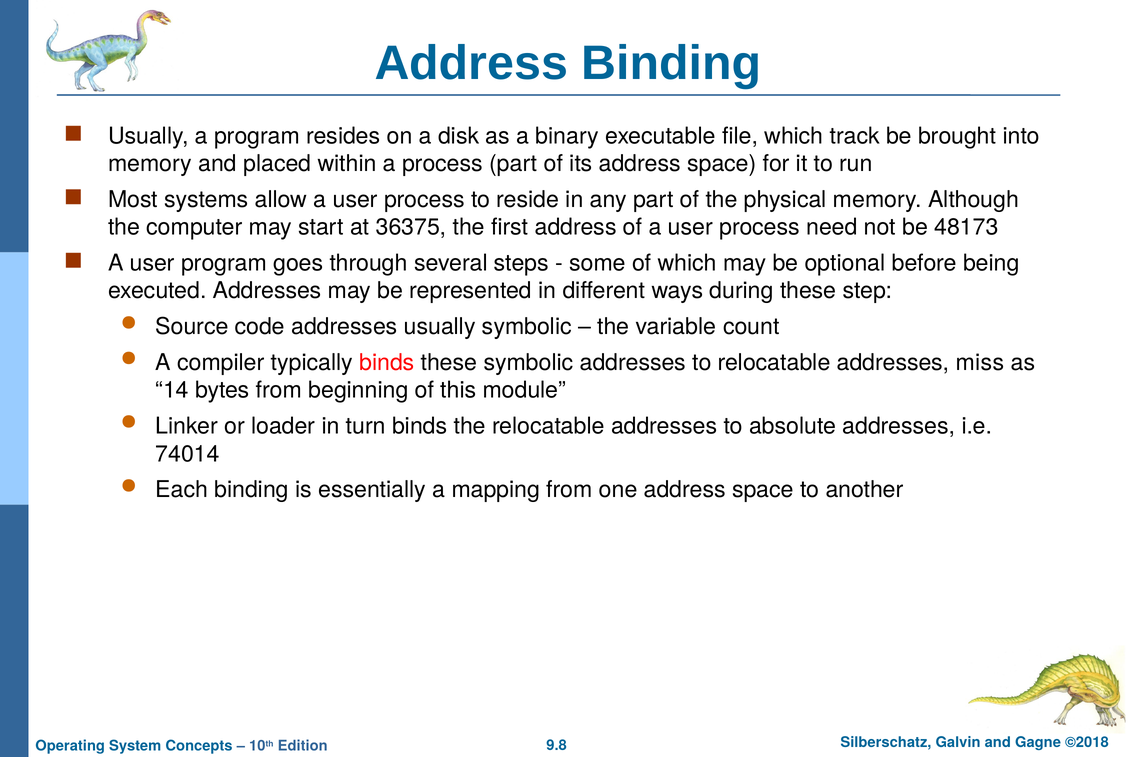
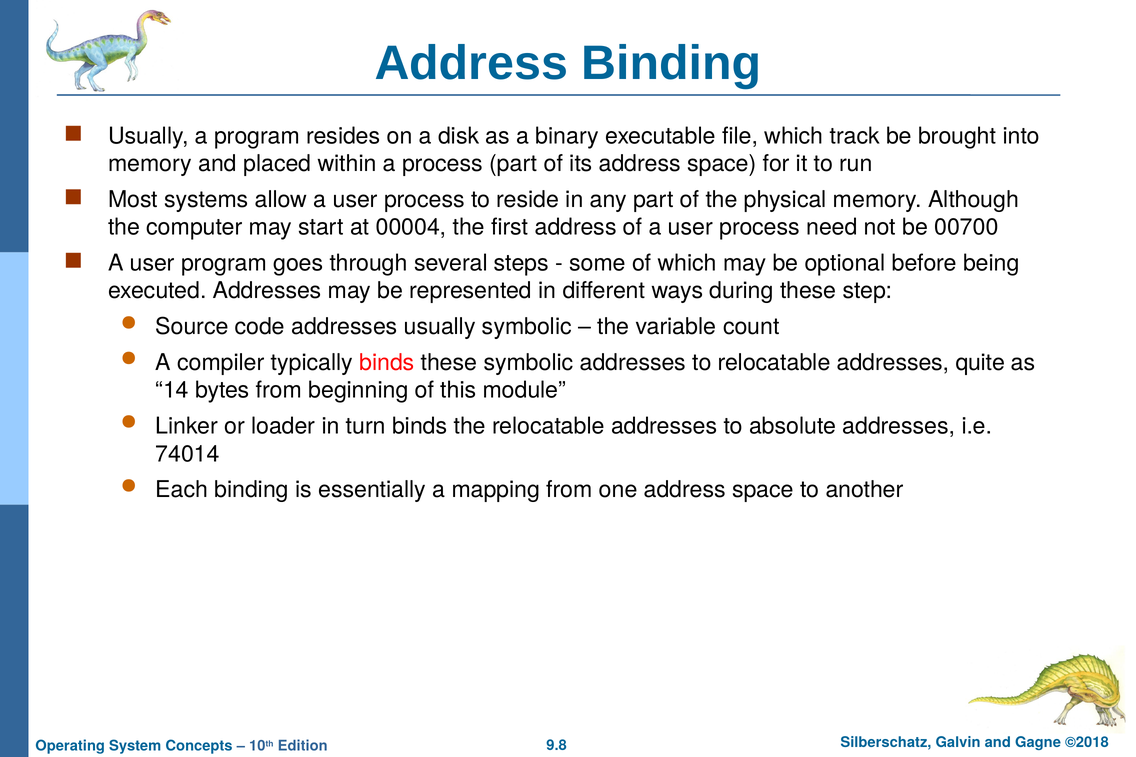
36375: 36375 -> 00004
48173: 48173 -> 00700
miss: miss -> quite
